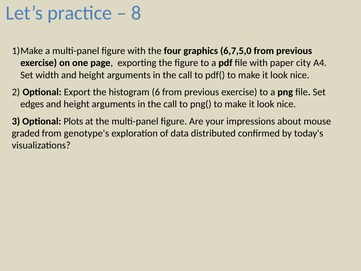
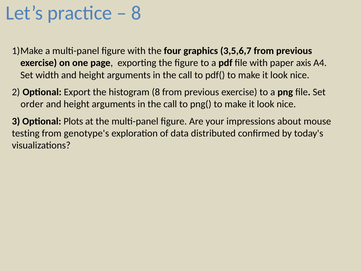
6,7,5,0: 6,7,5,0 -> 3,5,6,7
city: city -> axis
histogram 6: 6 -> 8
edges: edges -> order
graded: graded -> testing
